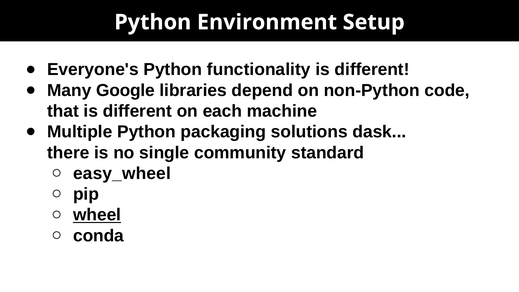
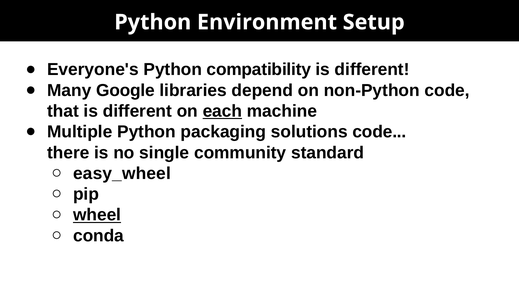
functionality: functionality -> compatibility
each underline: none -> present
solutions dask: dask -> code
